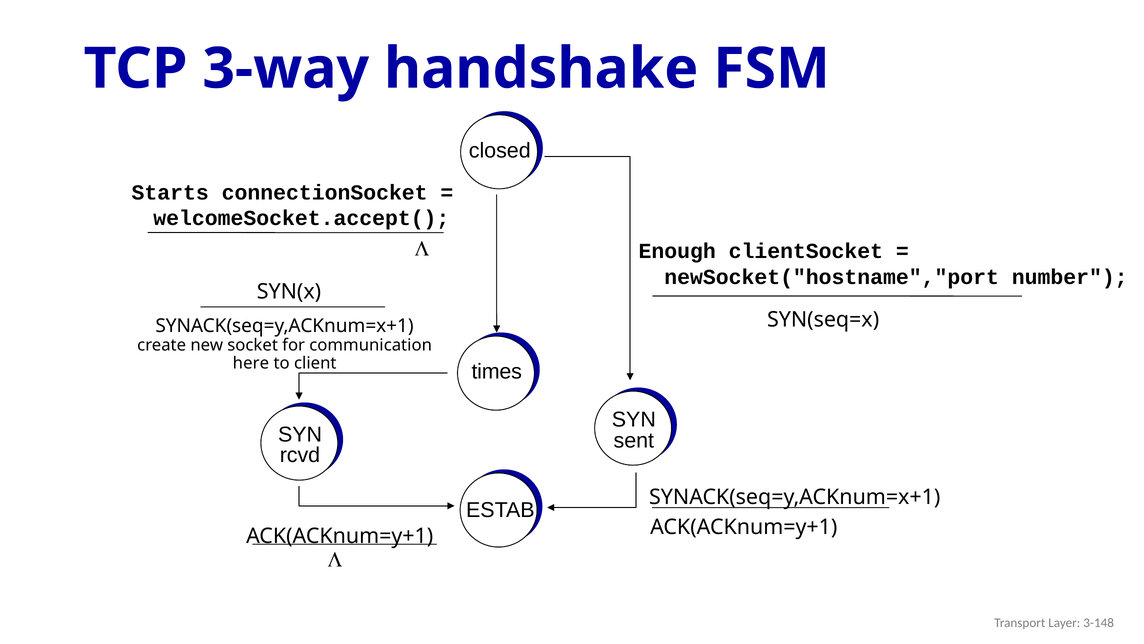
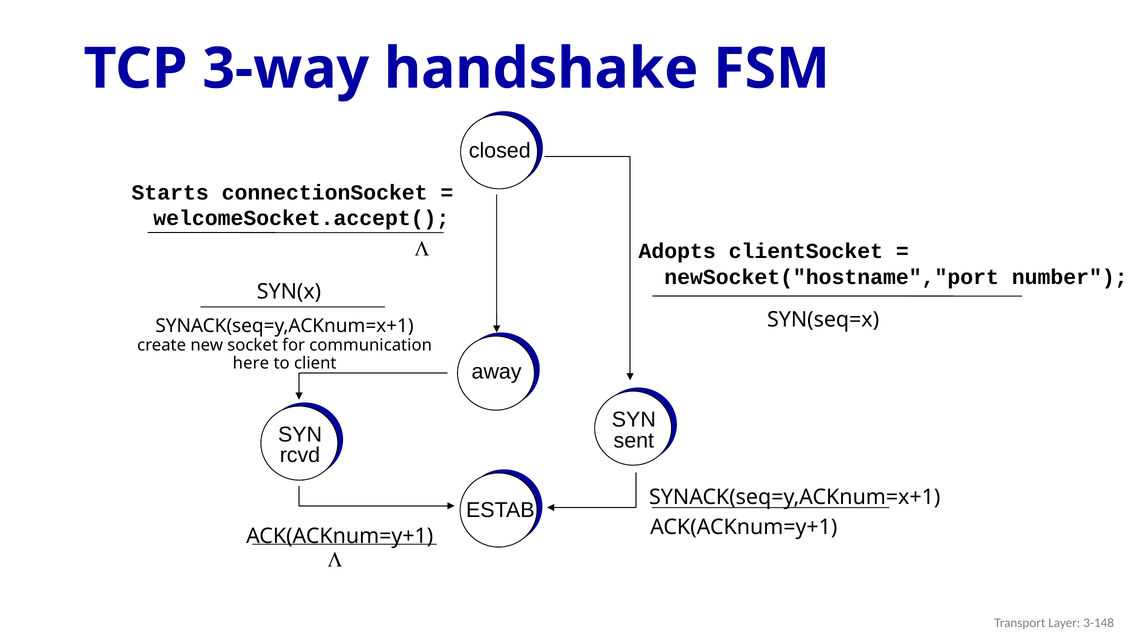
Enough: Enough -> Adopts
times: times -> away
